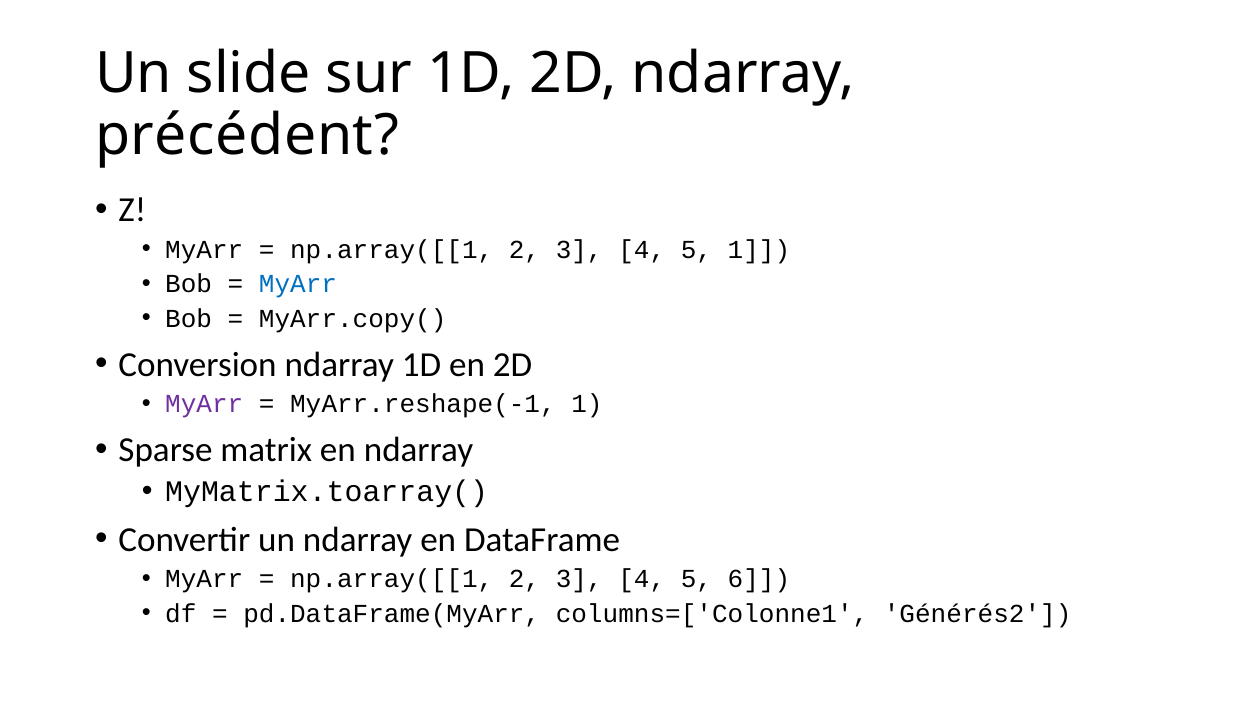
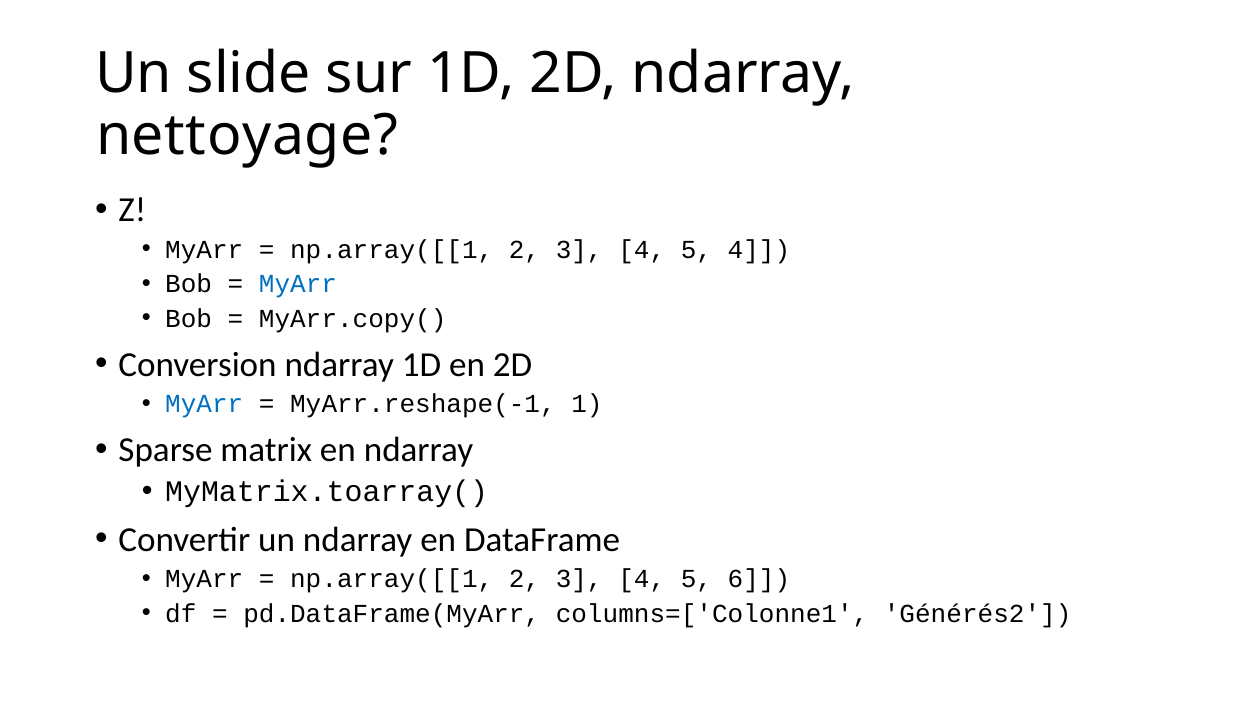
précédent: précédent -> nettoyage
5 1: 1 -> 4
MyArr at (204, 404) colour: purple -> blue
